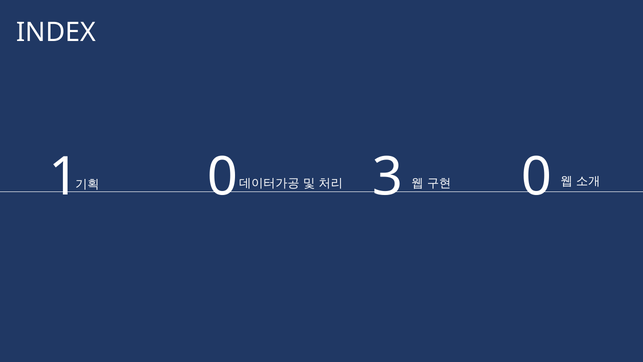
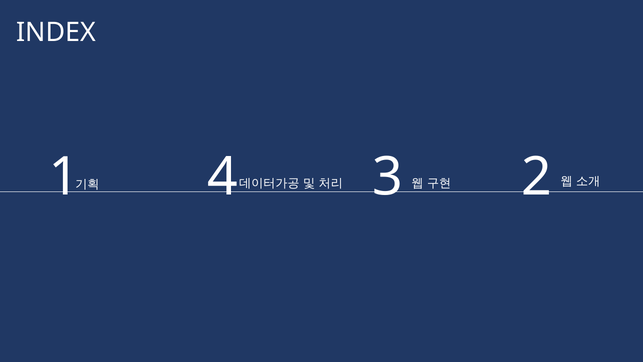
0 at (223, 177): 0 -> 4
0 at (536, 177): 0 -> 2
